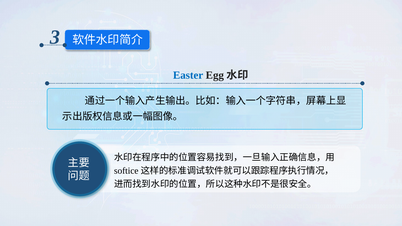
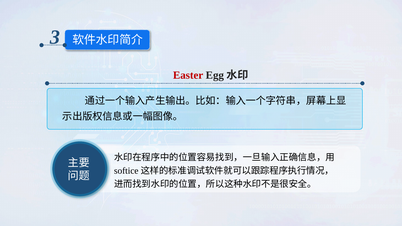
Easter colour: blue -> red
